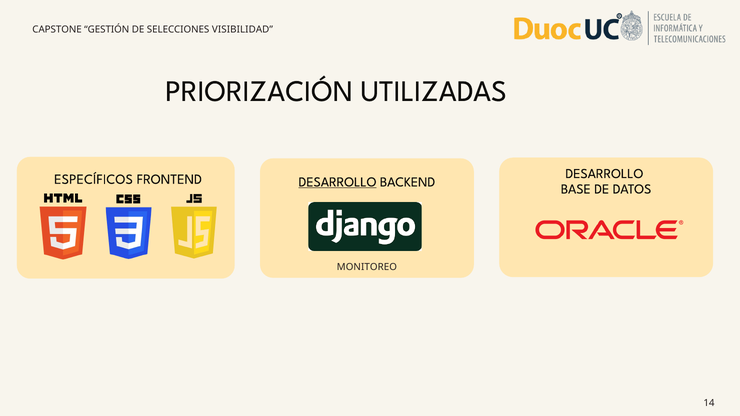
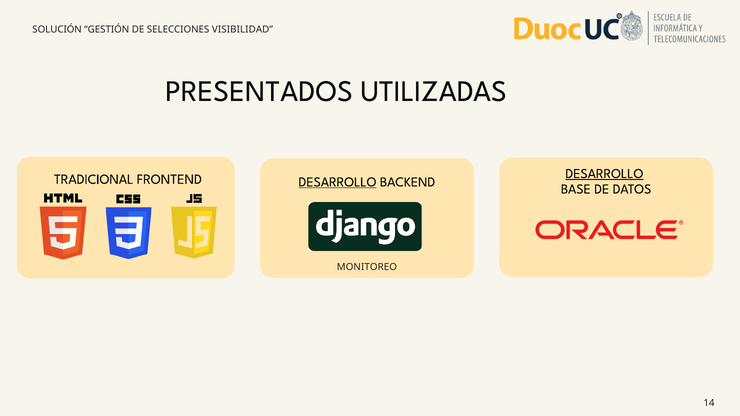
CAPSTONE: CAPSTONE -> SOLUCIÓN
PRIORIZACIÓN: PRIORIZACIÓN -> PRESENTADOS
DESARROLLO at (604, 174) underline: none -> present
ESPECÍFICOS: ESPECÍFICOS -> TRADICIONAL
